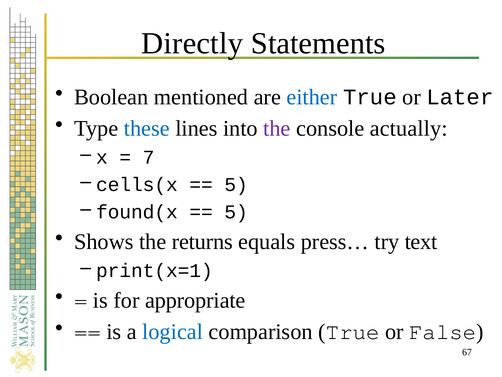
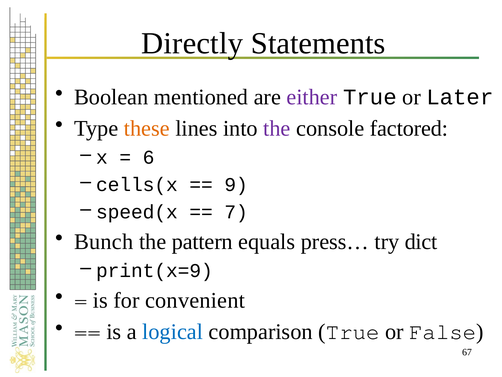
either colour: blue -> purple
these colour: blue -> orange
actually: actually -> factored
7: 7 -> 6
5 at (236, 184): 5 -> 9
found(x: found(x -> speed(x
5 at (236, 212): 5 -> 7
Shows: Shows -> Bunch
returns: returns -> pattern
text: text -> dict
print(x=1: print(x=1 -> print(x=9
appropriate: appropriate -> convenient
